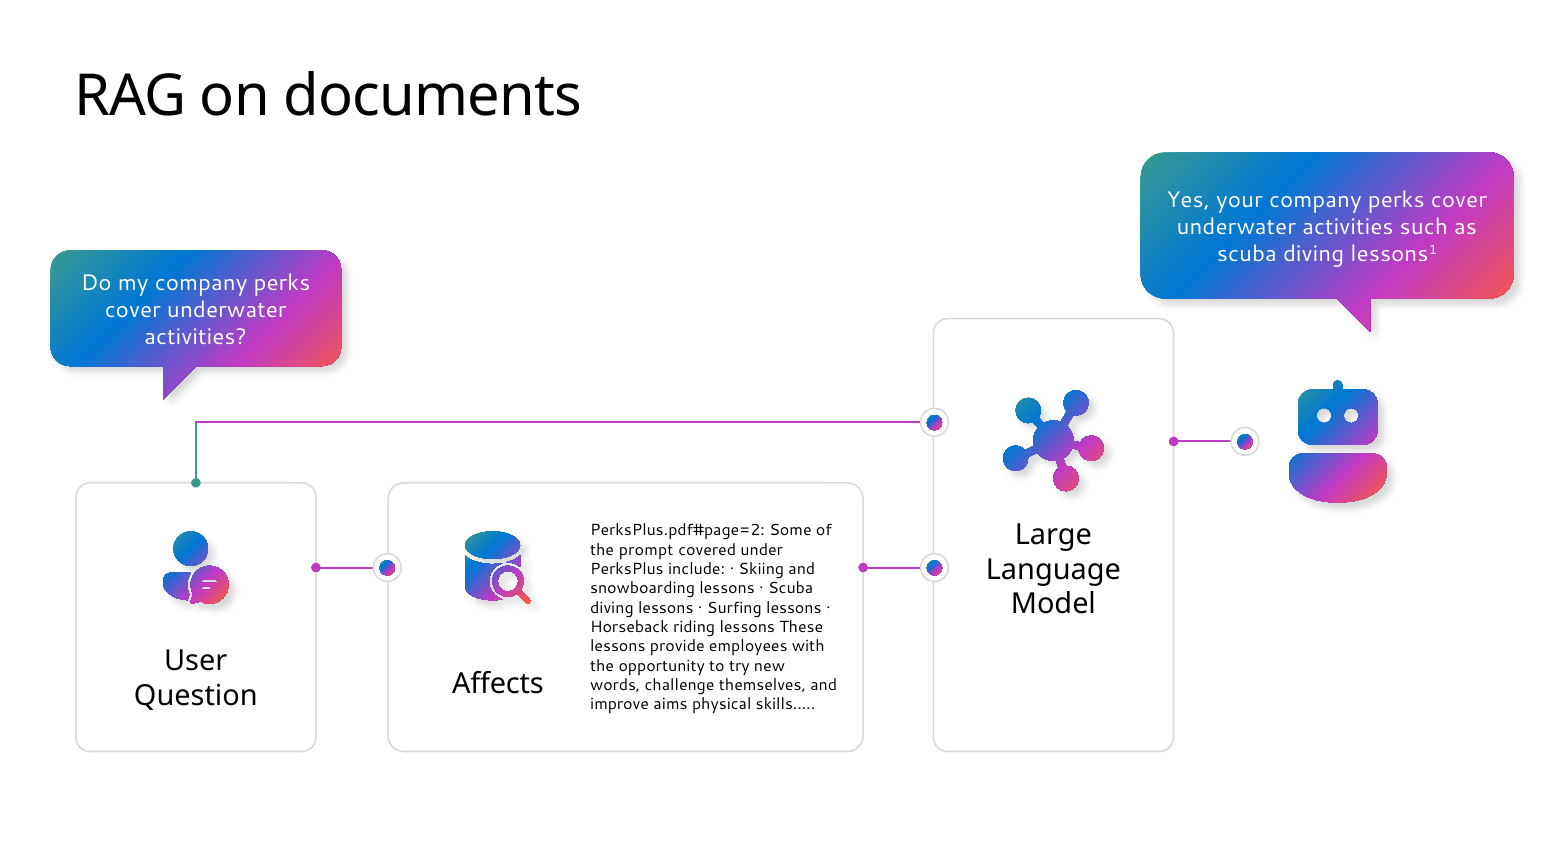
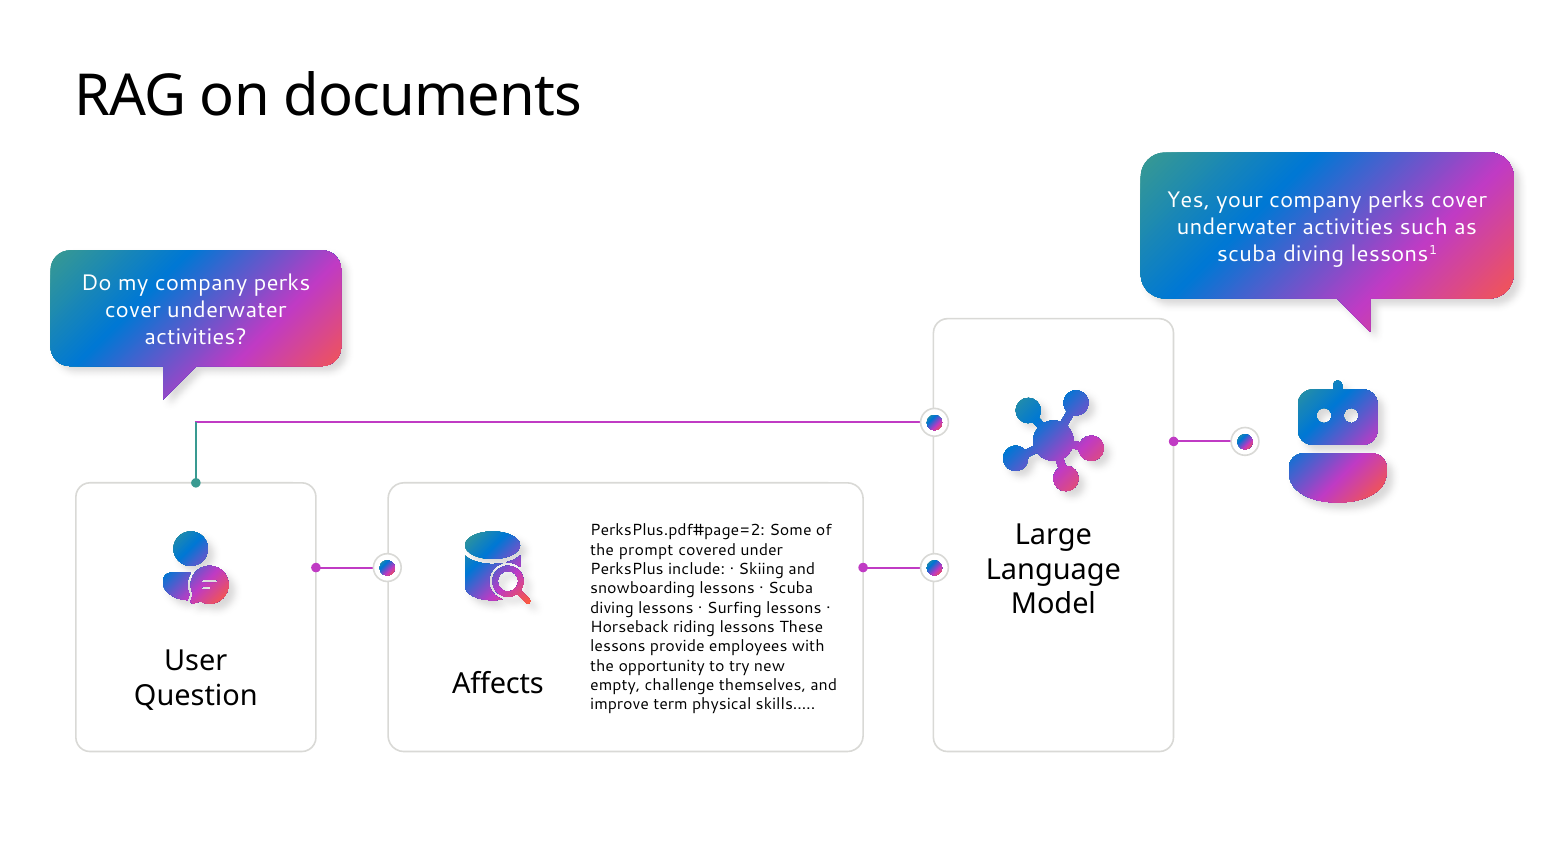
words: words -> empty
aims: aims -> term
